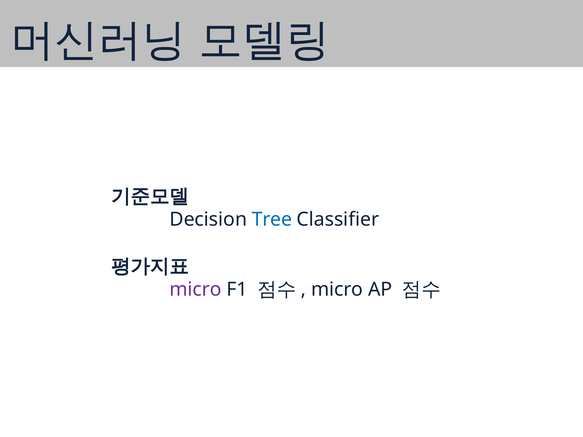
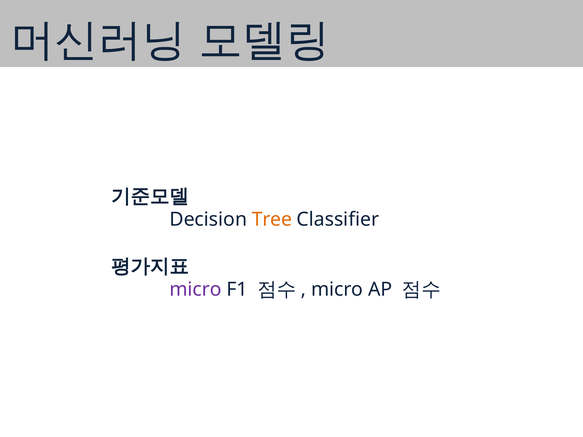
Tree colour: blue -> orange
